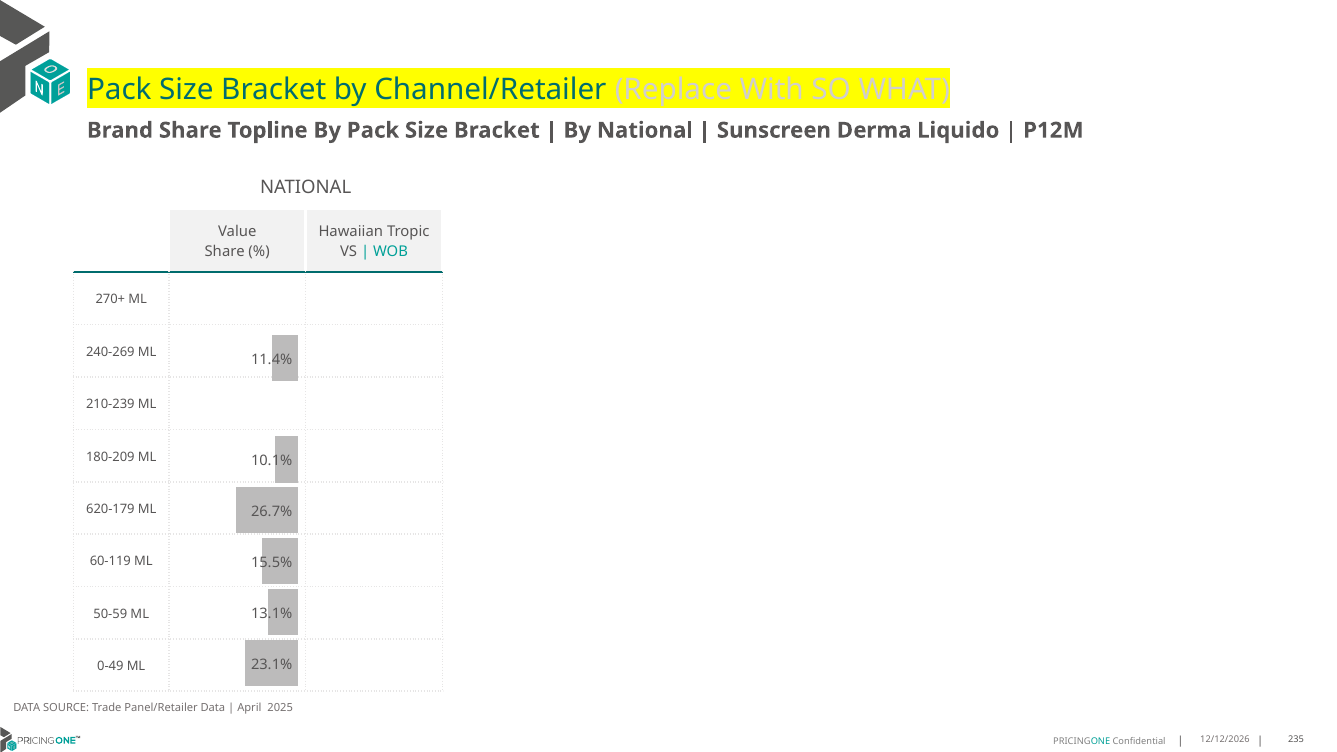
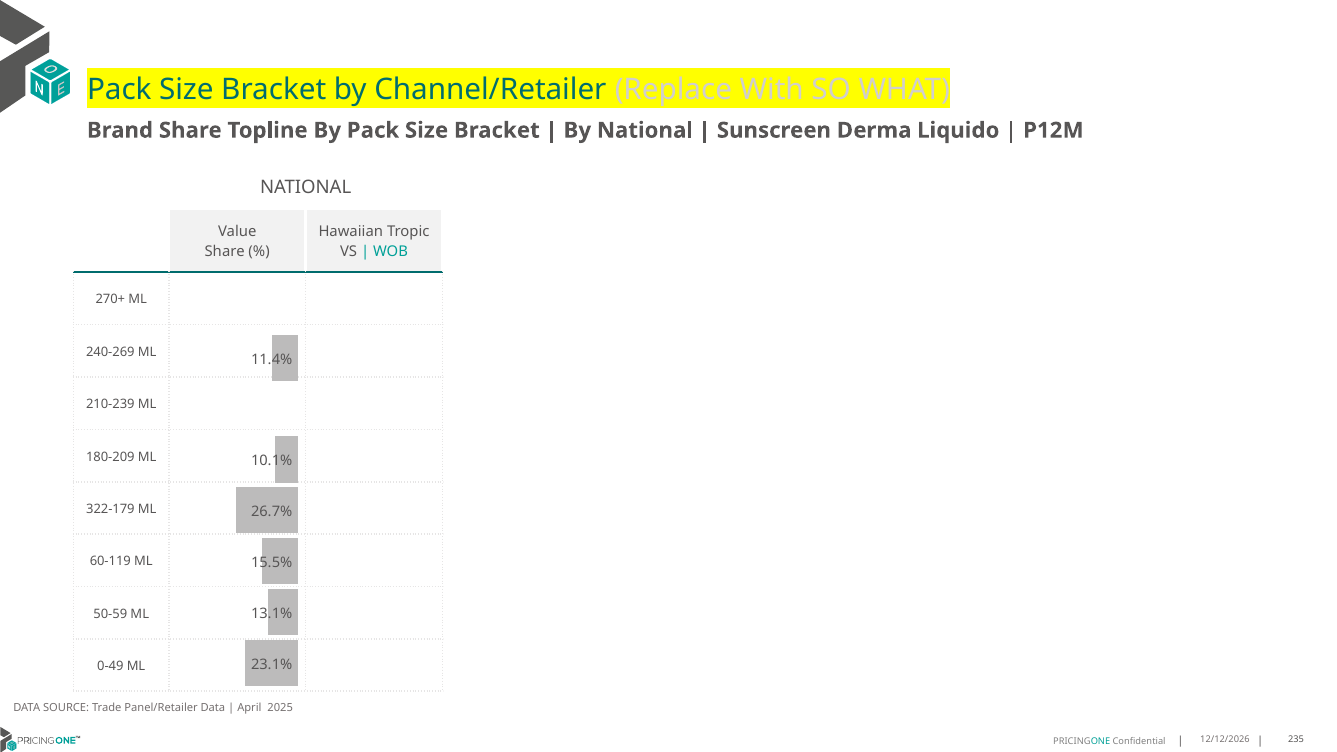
620-179: 620-179 -> 322-179
